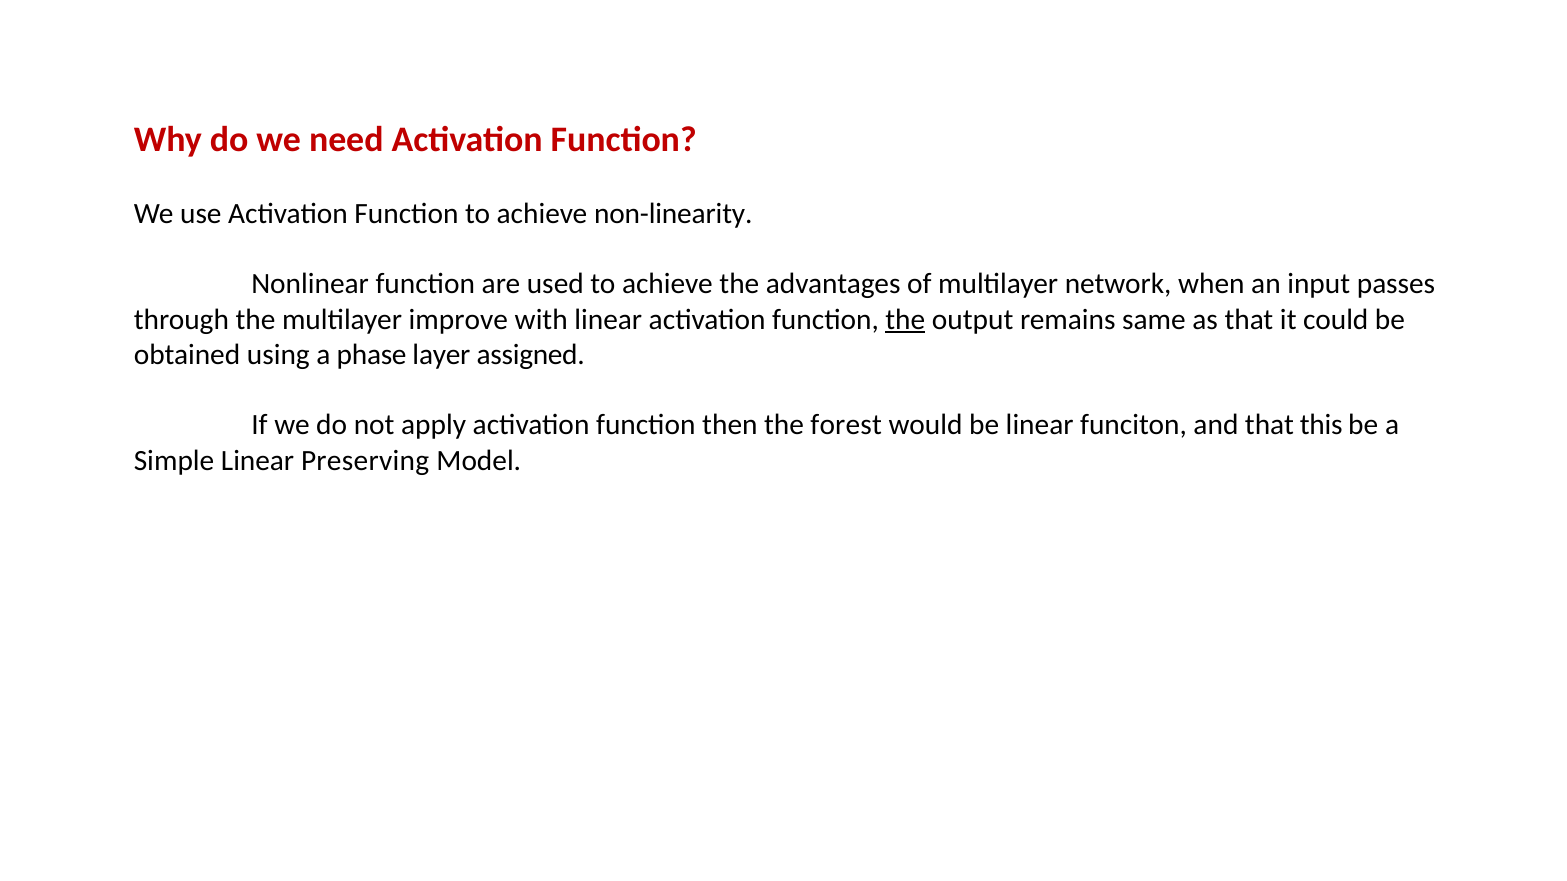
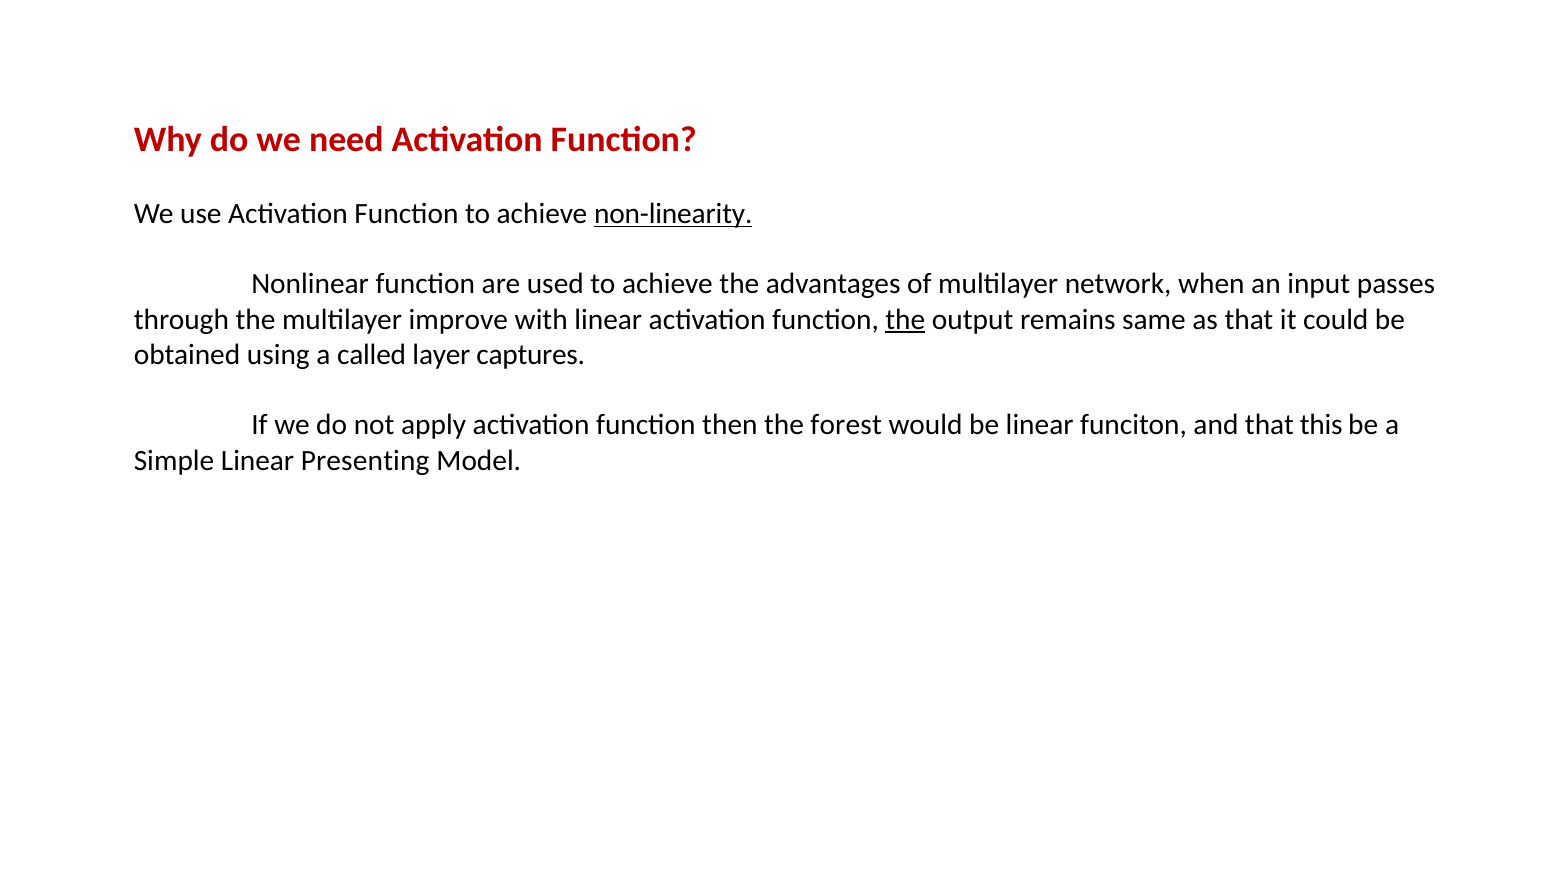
non-linearity underline: none -> present
phase: phase -> called
assigned: assigned -> captures
Preserving: Preserving -> Presenting
